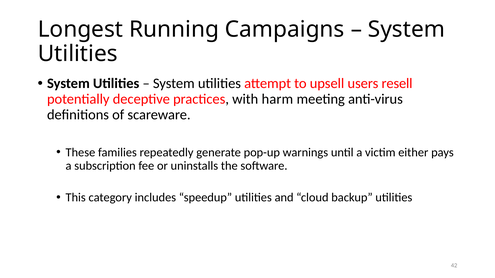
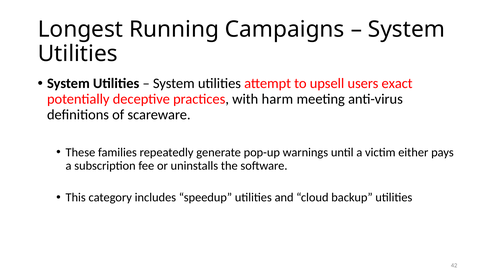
resell: resell -> exact
